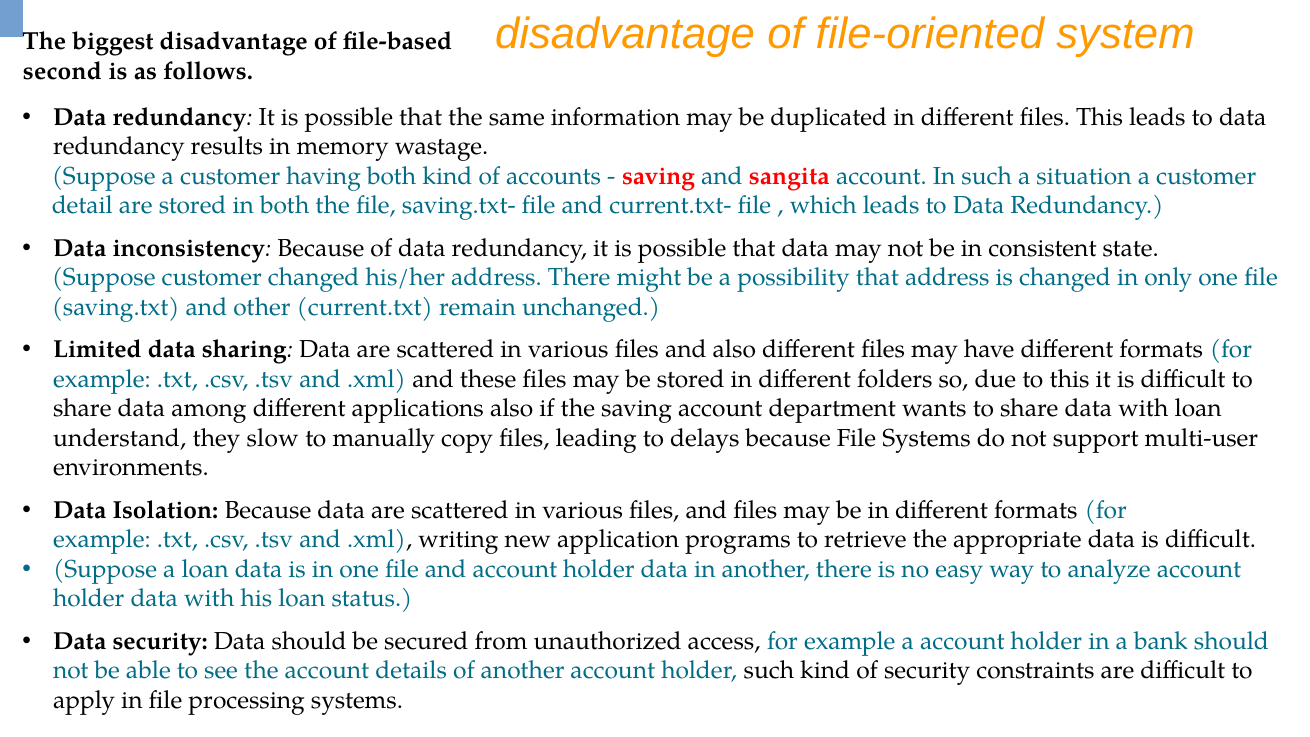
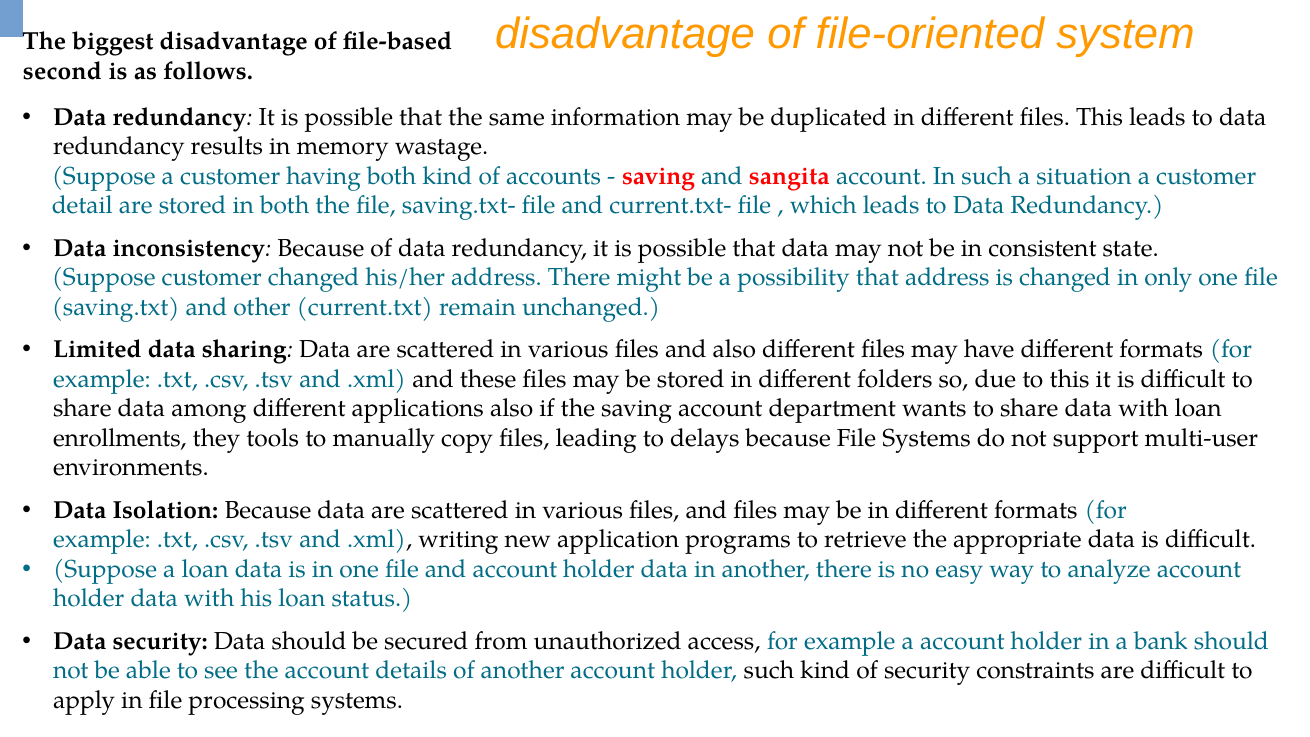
understand: understand -> enrollments
slow: slow -> tools
